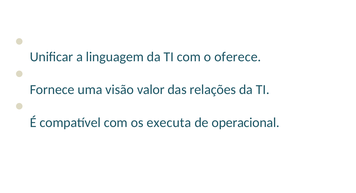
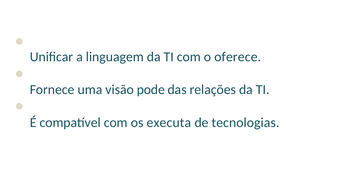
valor: valor -> pode
operacional: operacional -> tecnologias
